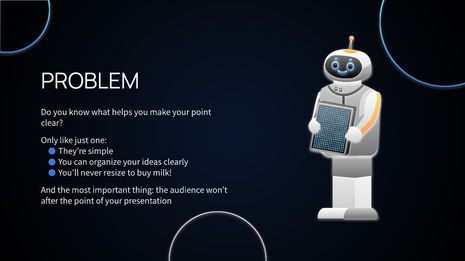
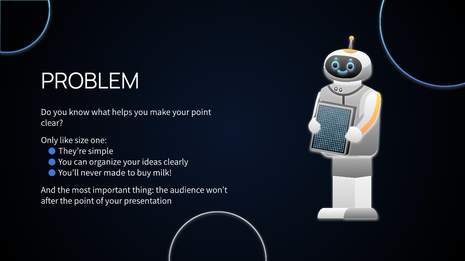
just: just -> size
resize: resize -> made
